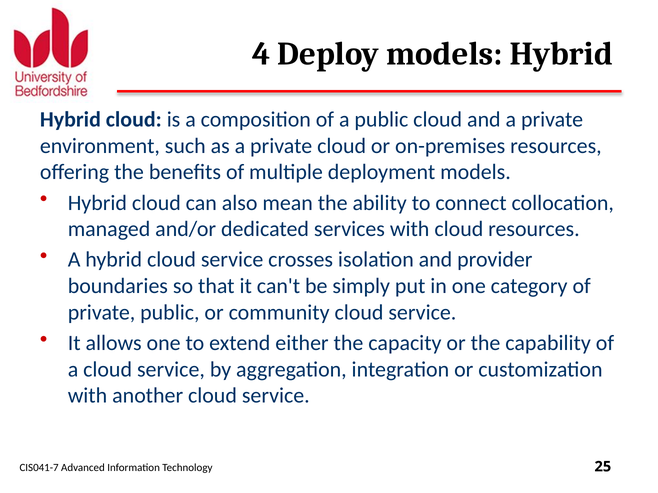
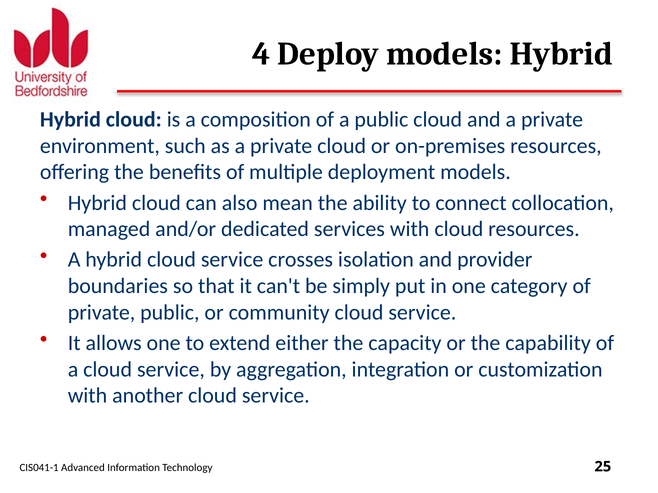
CIS041-7: CIS041-7 -> CIS041-1
